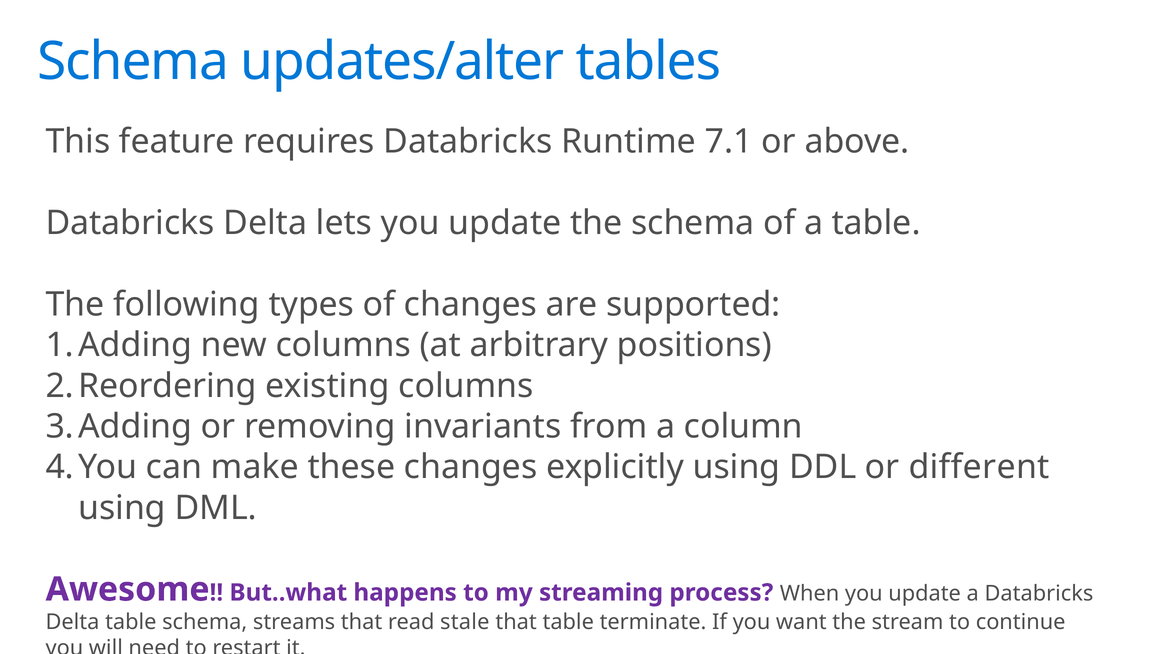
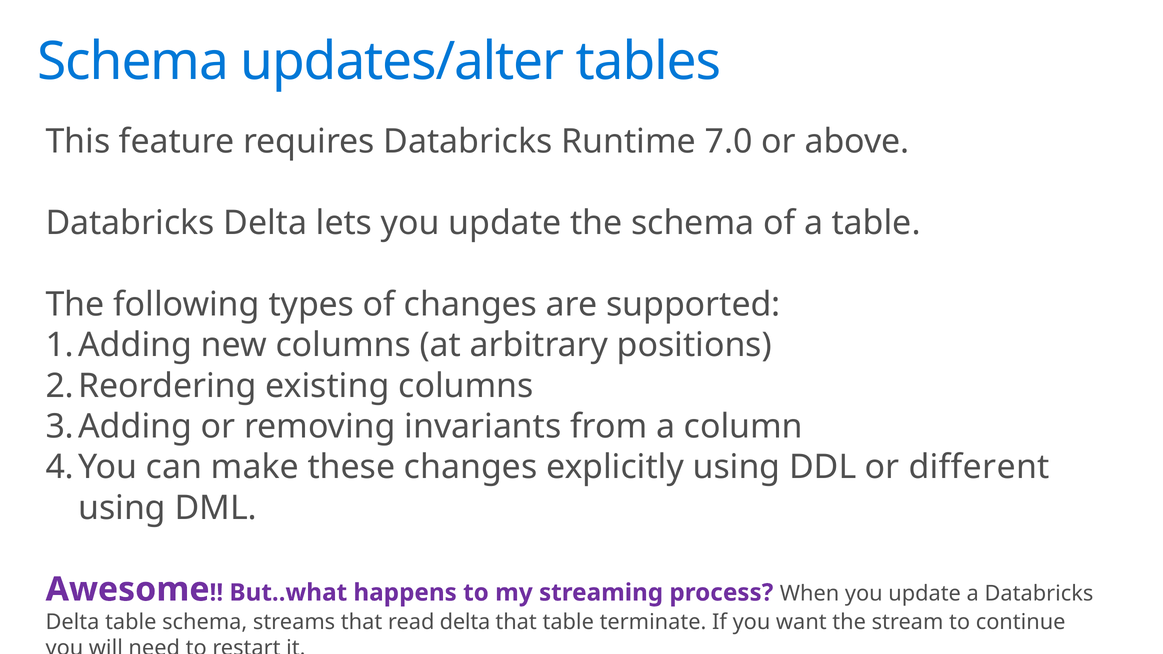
7.1: 7.1 -> 7.0
read stale: stale -> delta
